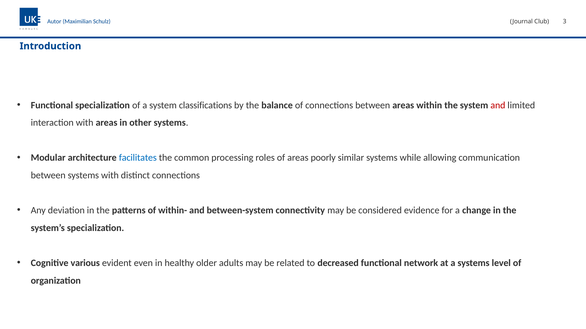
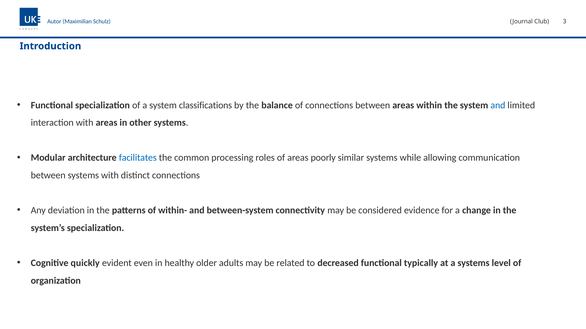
and at (498, 105) colour: red -> blue
various: various -> quickly
network: network -> typically
